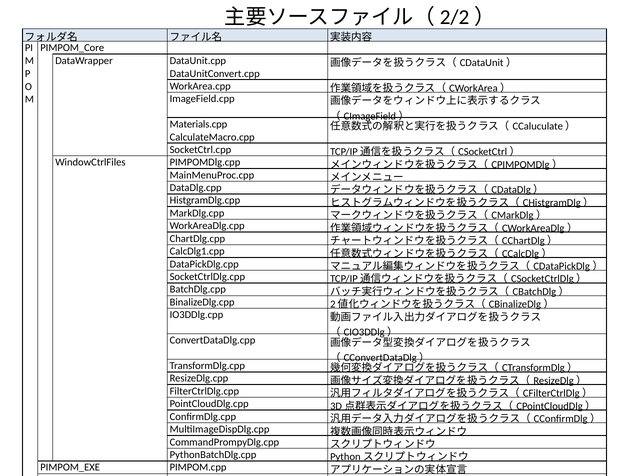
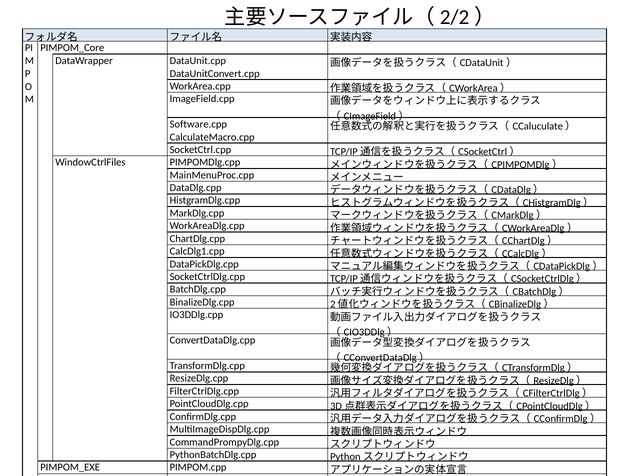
Materials.cpp: Materials.cpp -> Software.cpp
